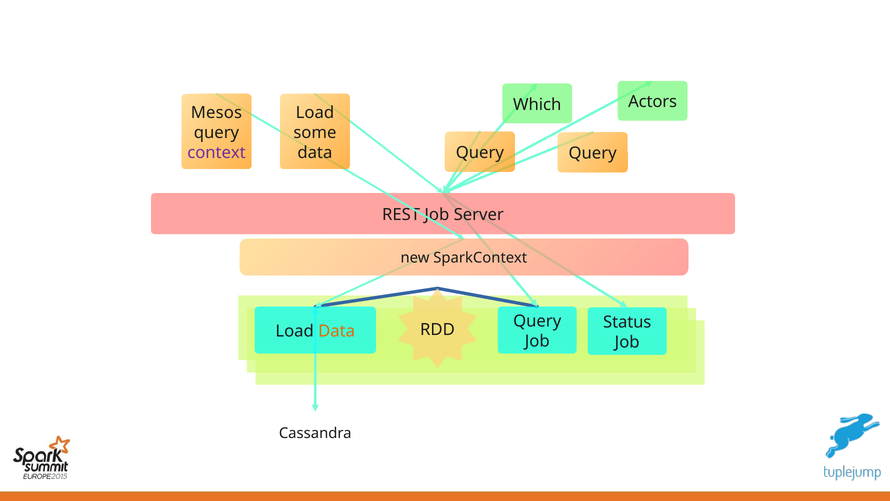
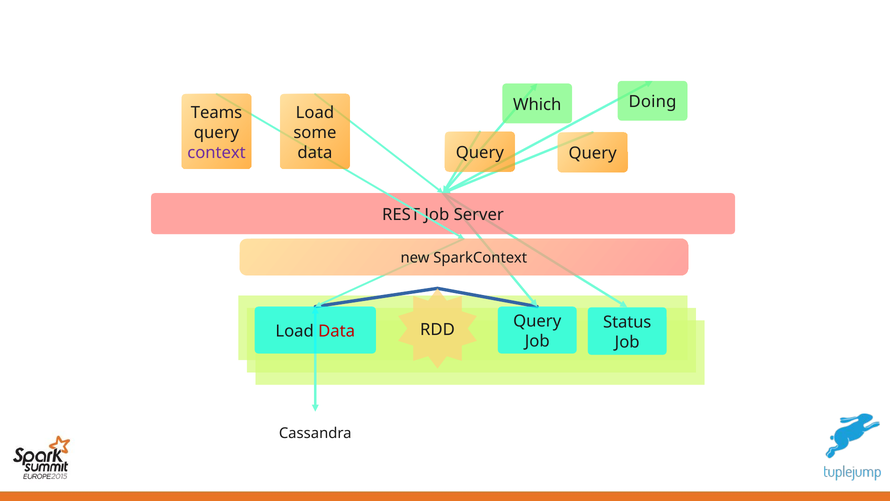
Actors: Actors -> Doing
Mesos: Mesos -> Teams
Data at (337, 331) colour: orange -> red
